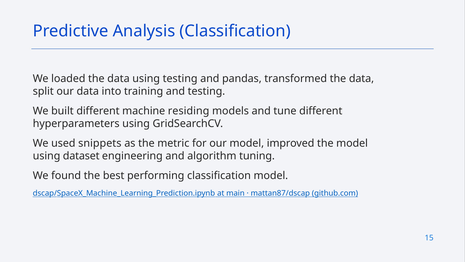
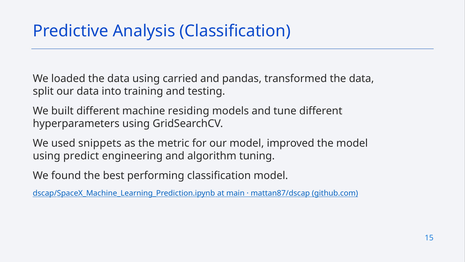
using testing: testing -> carried
dataset: dataset -> predict
